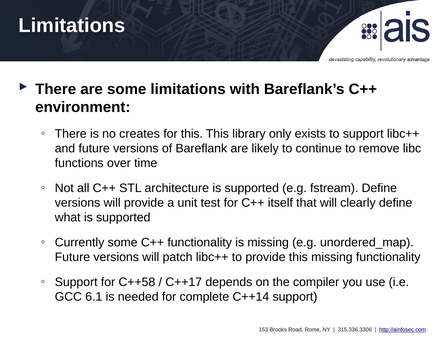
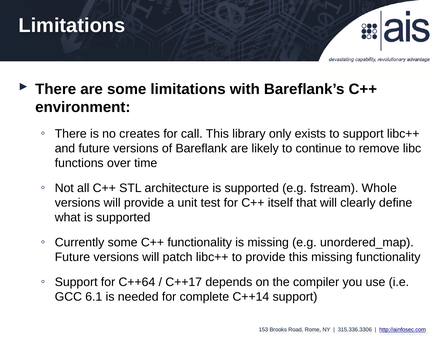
for this: this -> call
fstream Define: Define -> Whole
C++58: C++58 -> C++64
